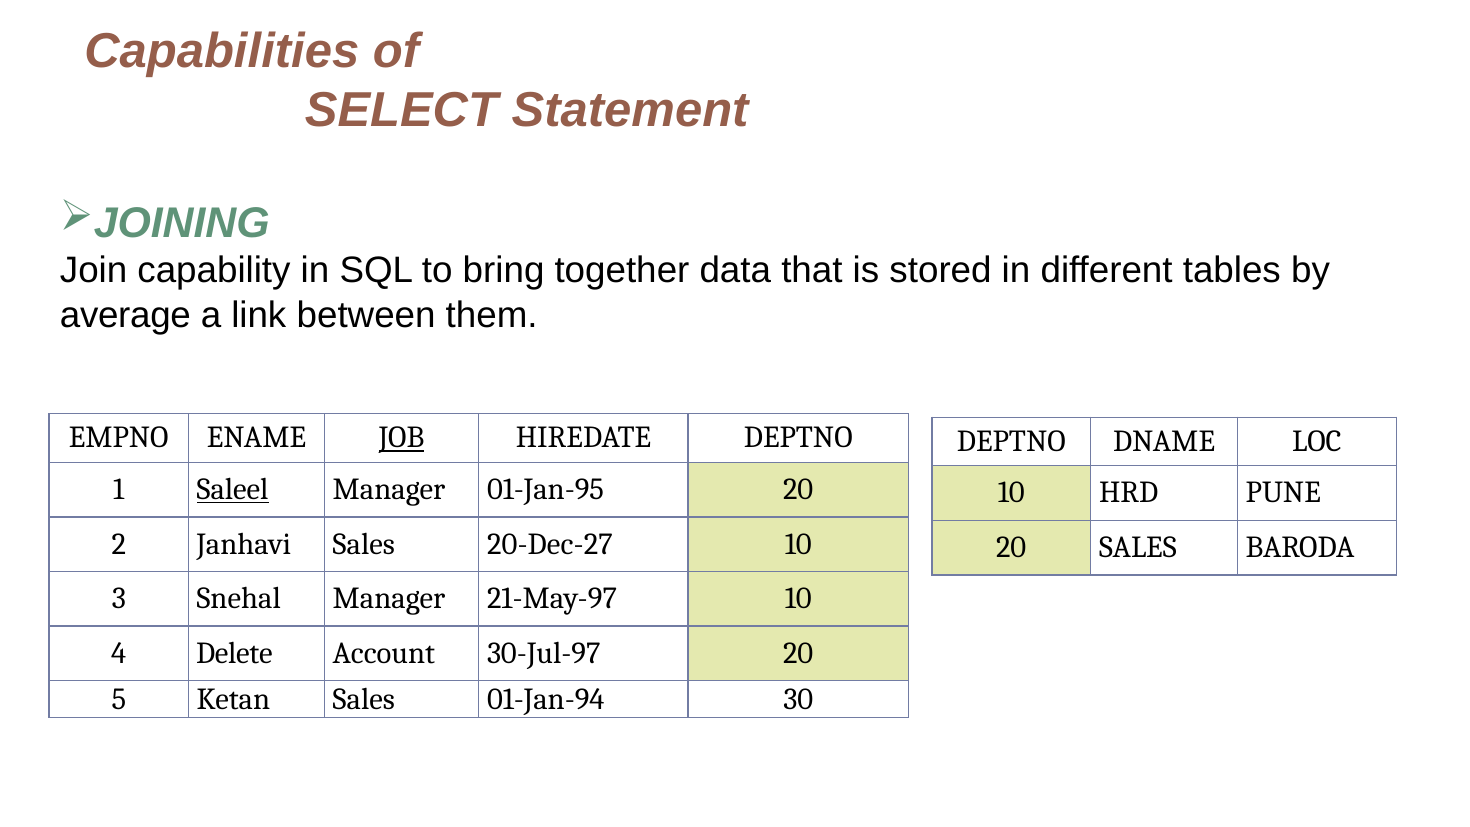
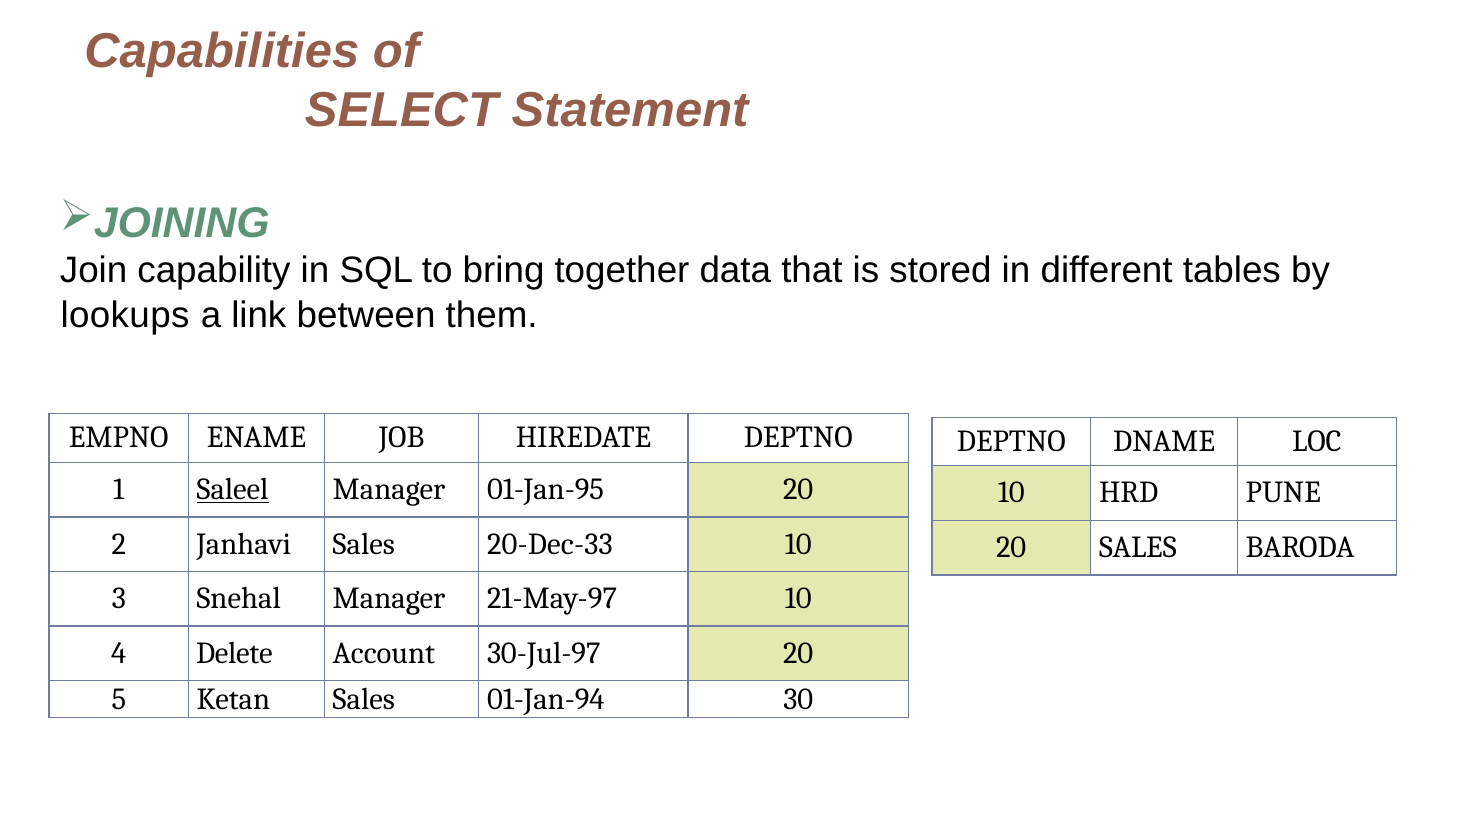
average: average -> lookups
JOB underline: present -> none
20-Dec-27: 20-Dec-27 -> 20-Dec-33
